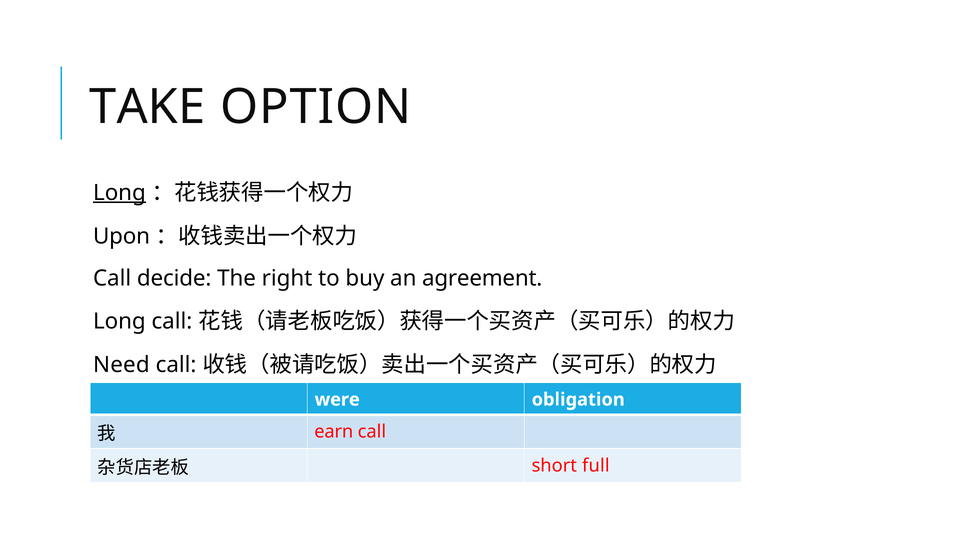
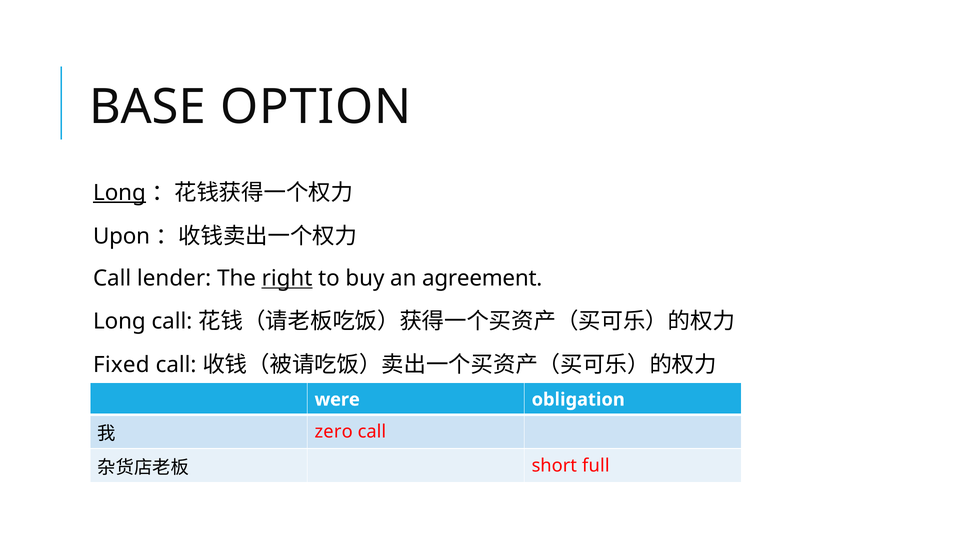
TAKE: TAKE -> BASE
decide: decide -> lender
right underline: none -> present
Need: Need -> Fixed
earn: earn -> zero
